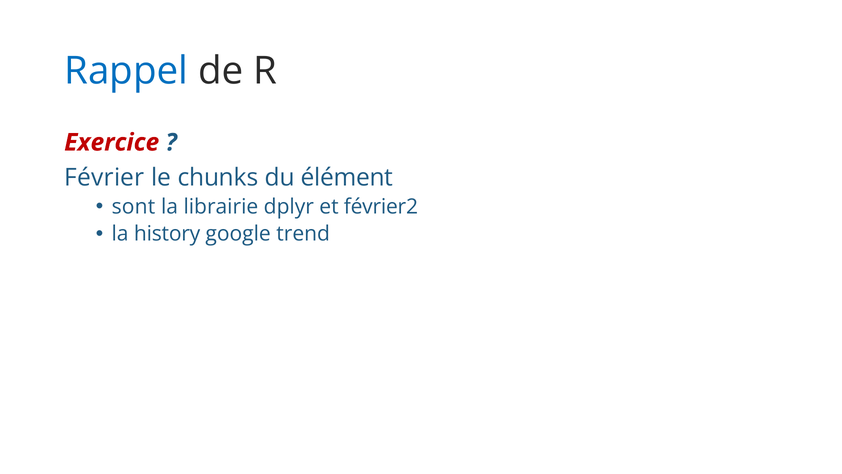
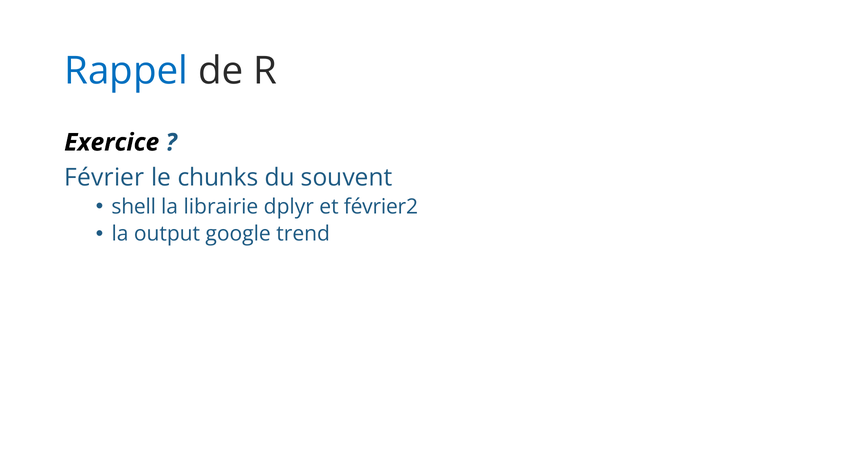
Exercice colour: red -> black
élément: élément -> souvent
sont: sont -> shell
history: history -> output
